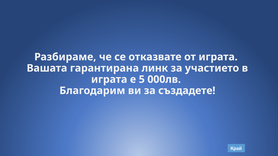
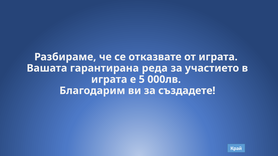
линк: линк -> реда
